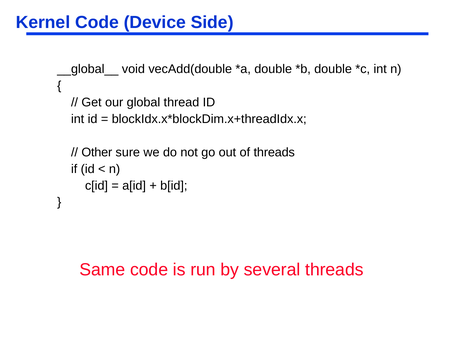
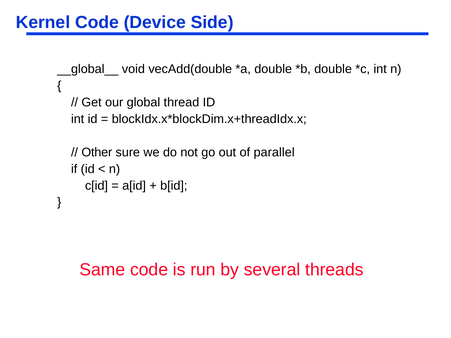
of threads: threads -> parallel
